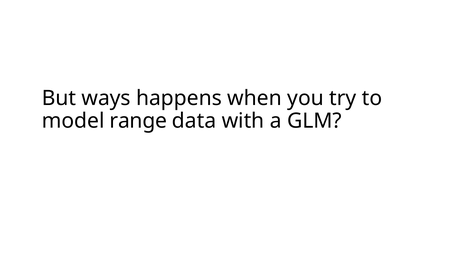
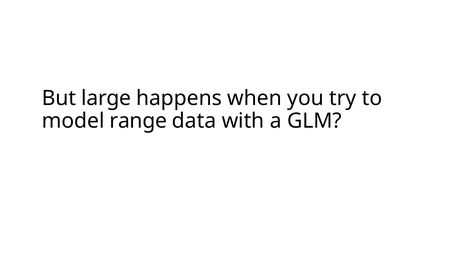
ways: ways -> large
